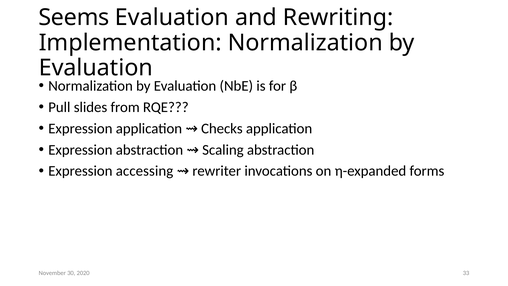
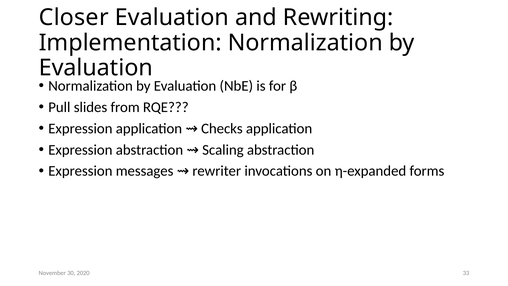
Seems: Seems -> Closer
accessing: accessing -> messages
